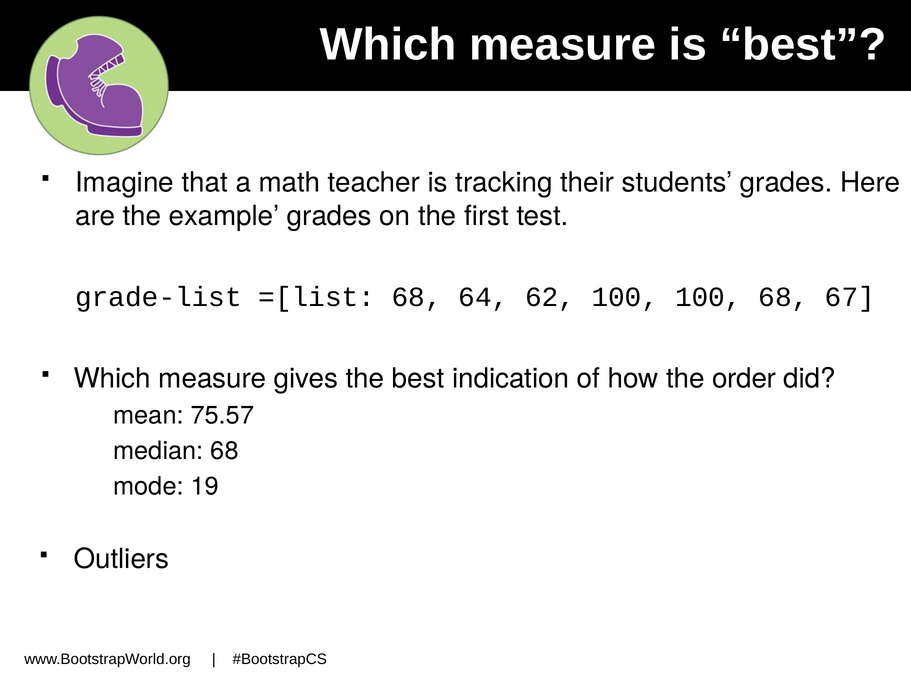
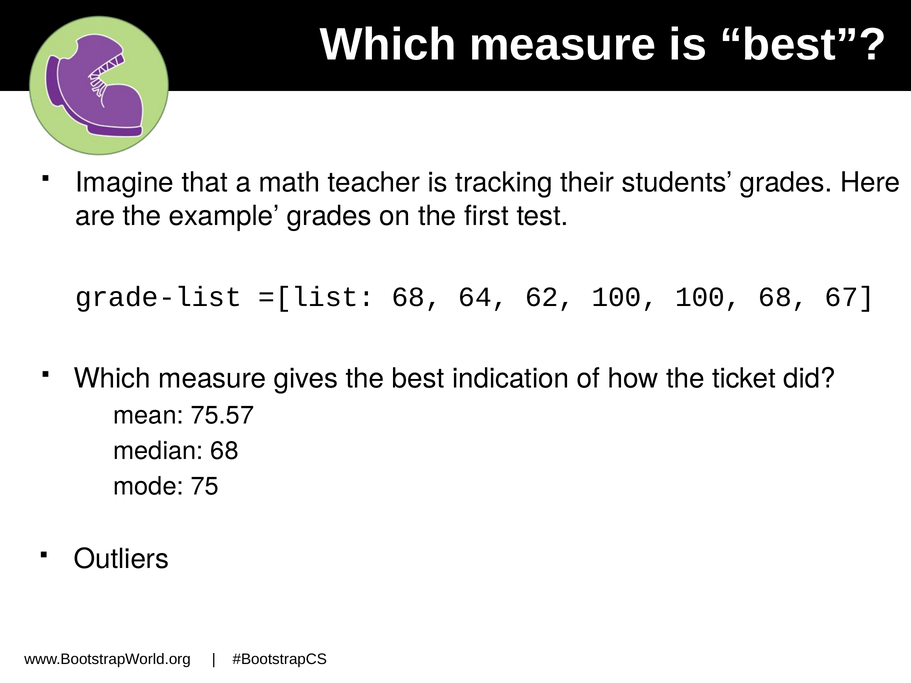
order: order -> ticket
19: 19 -> 75
